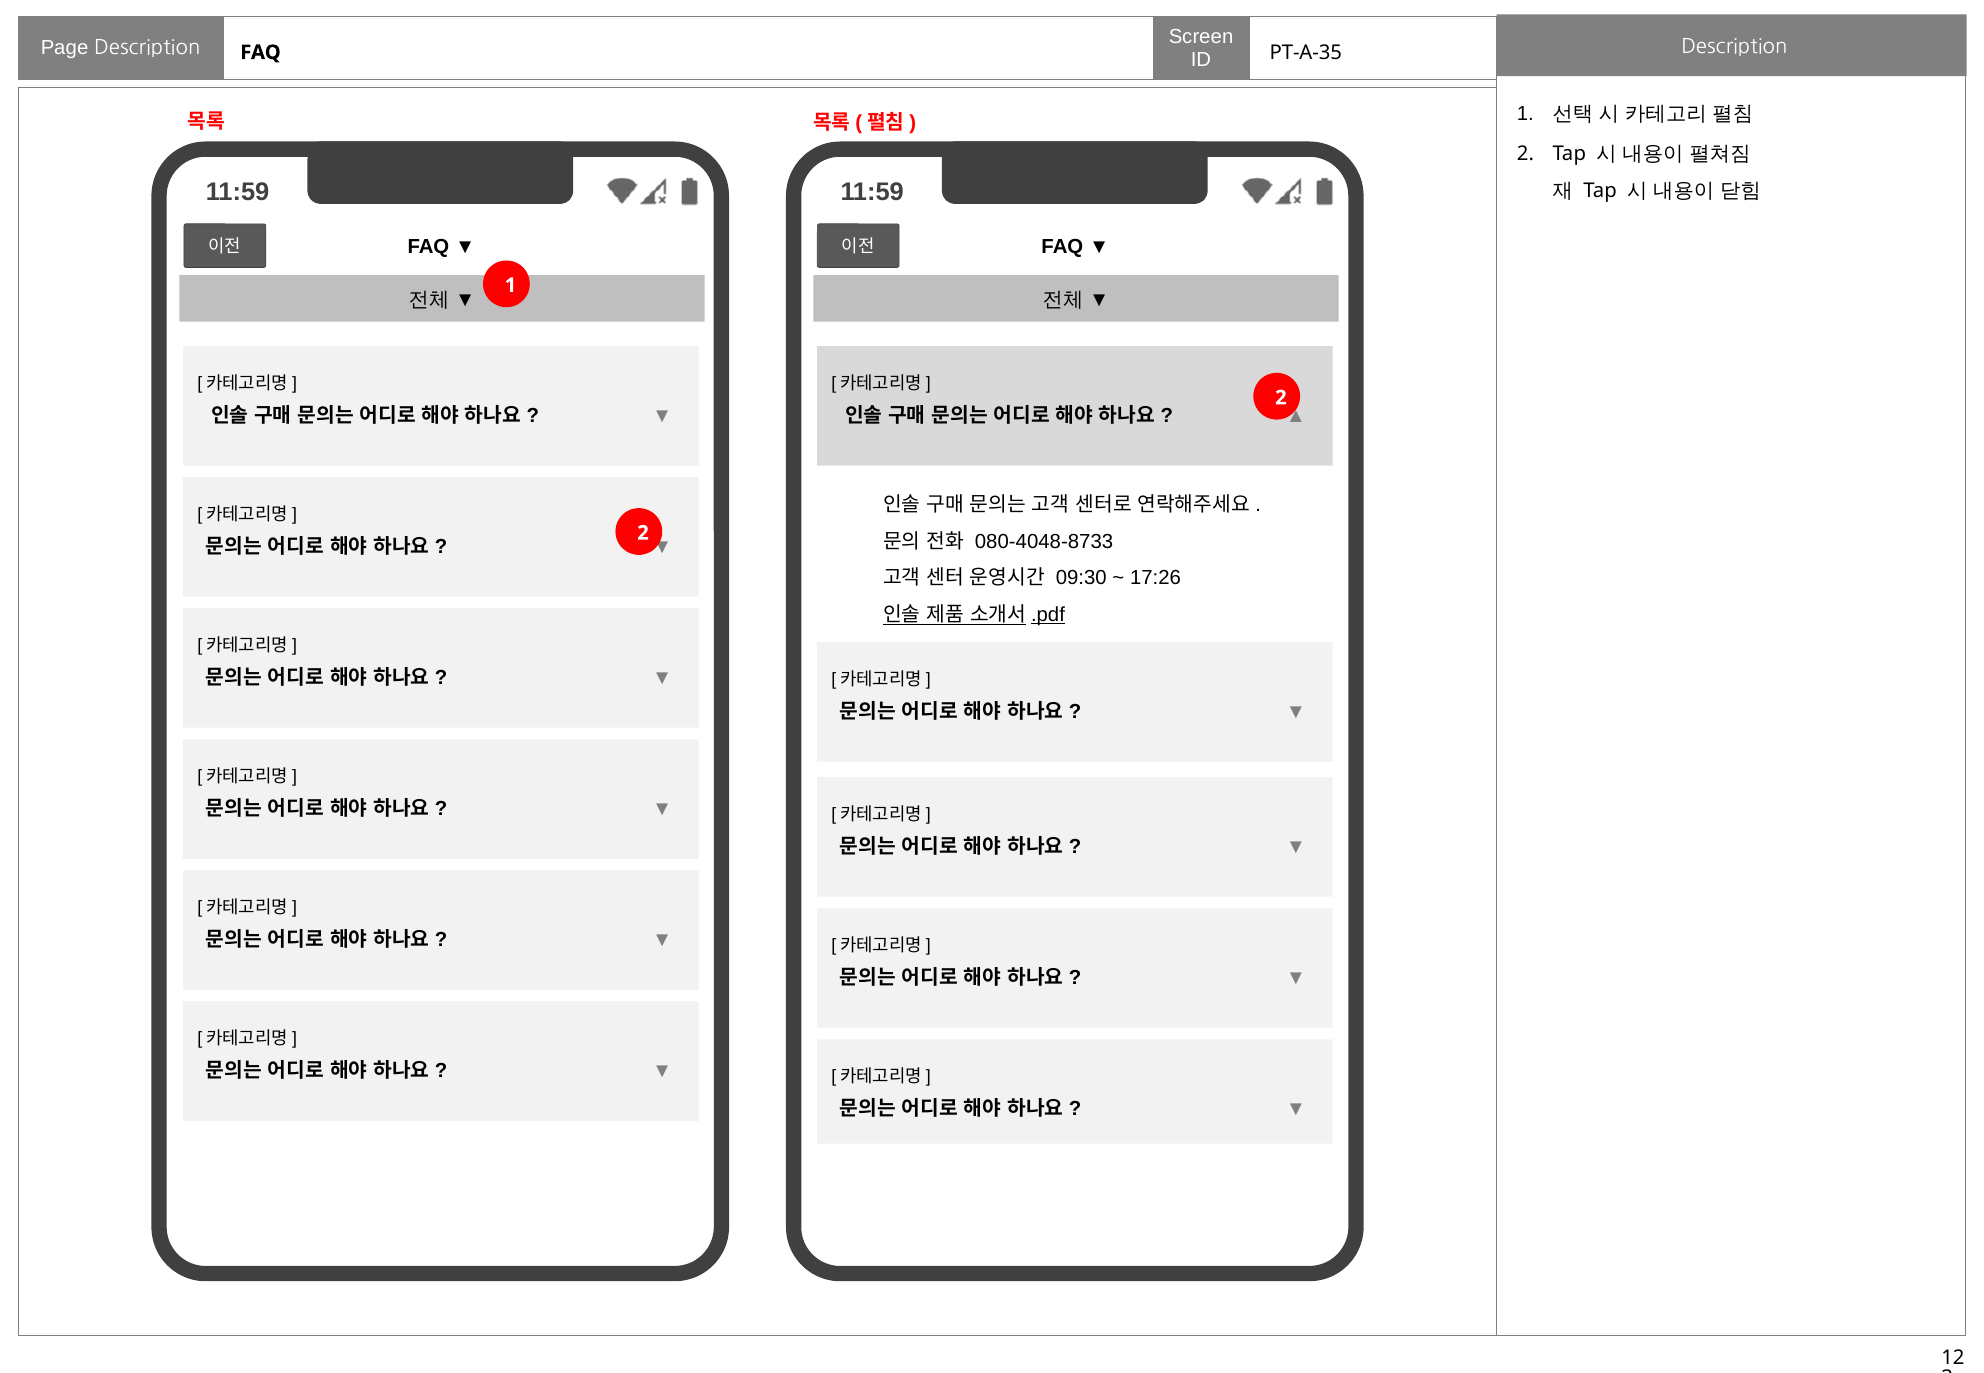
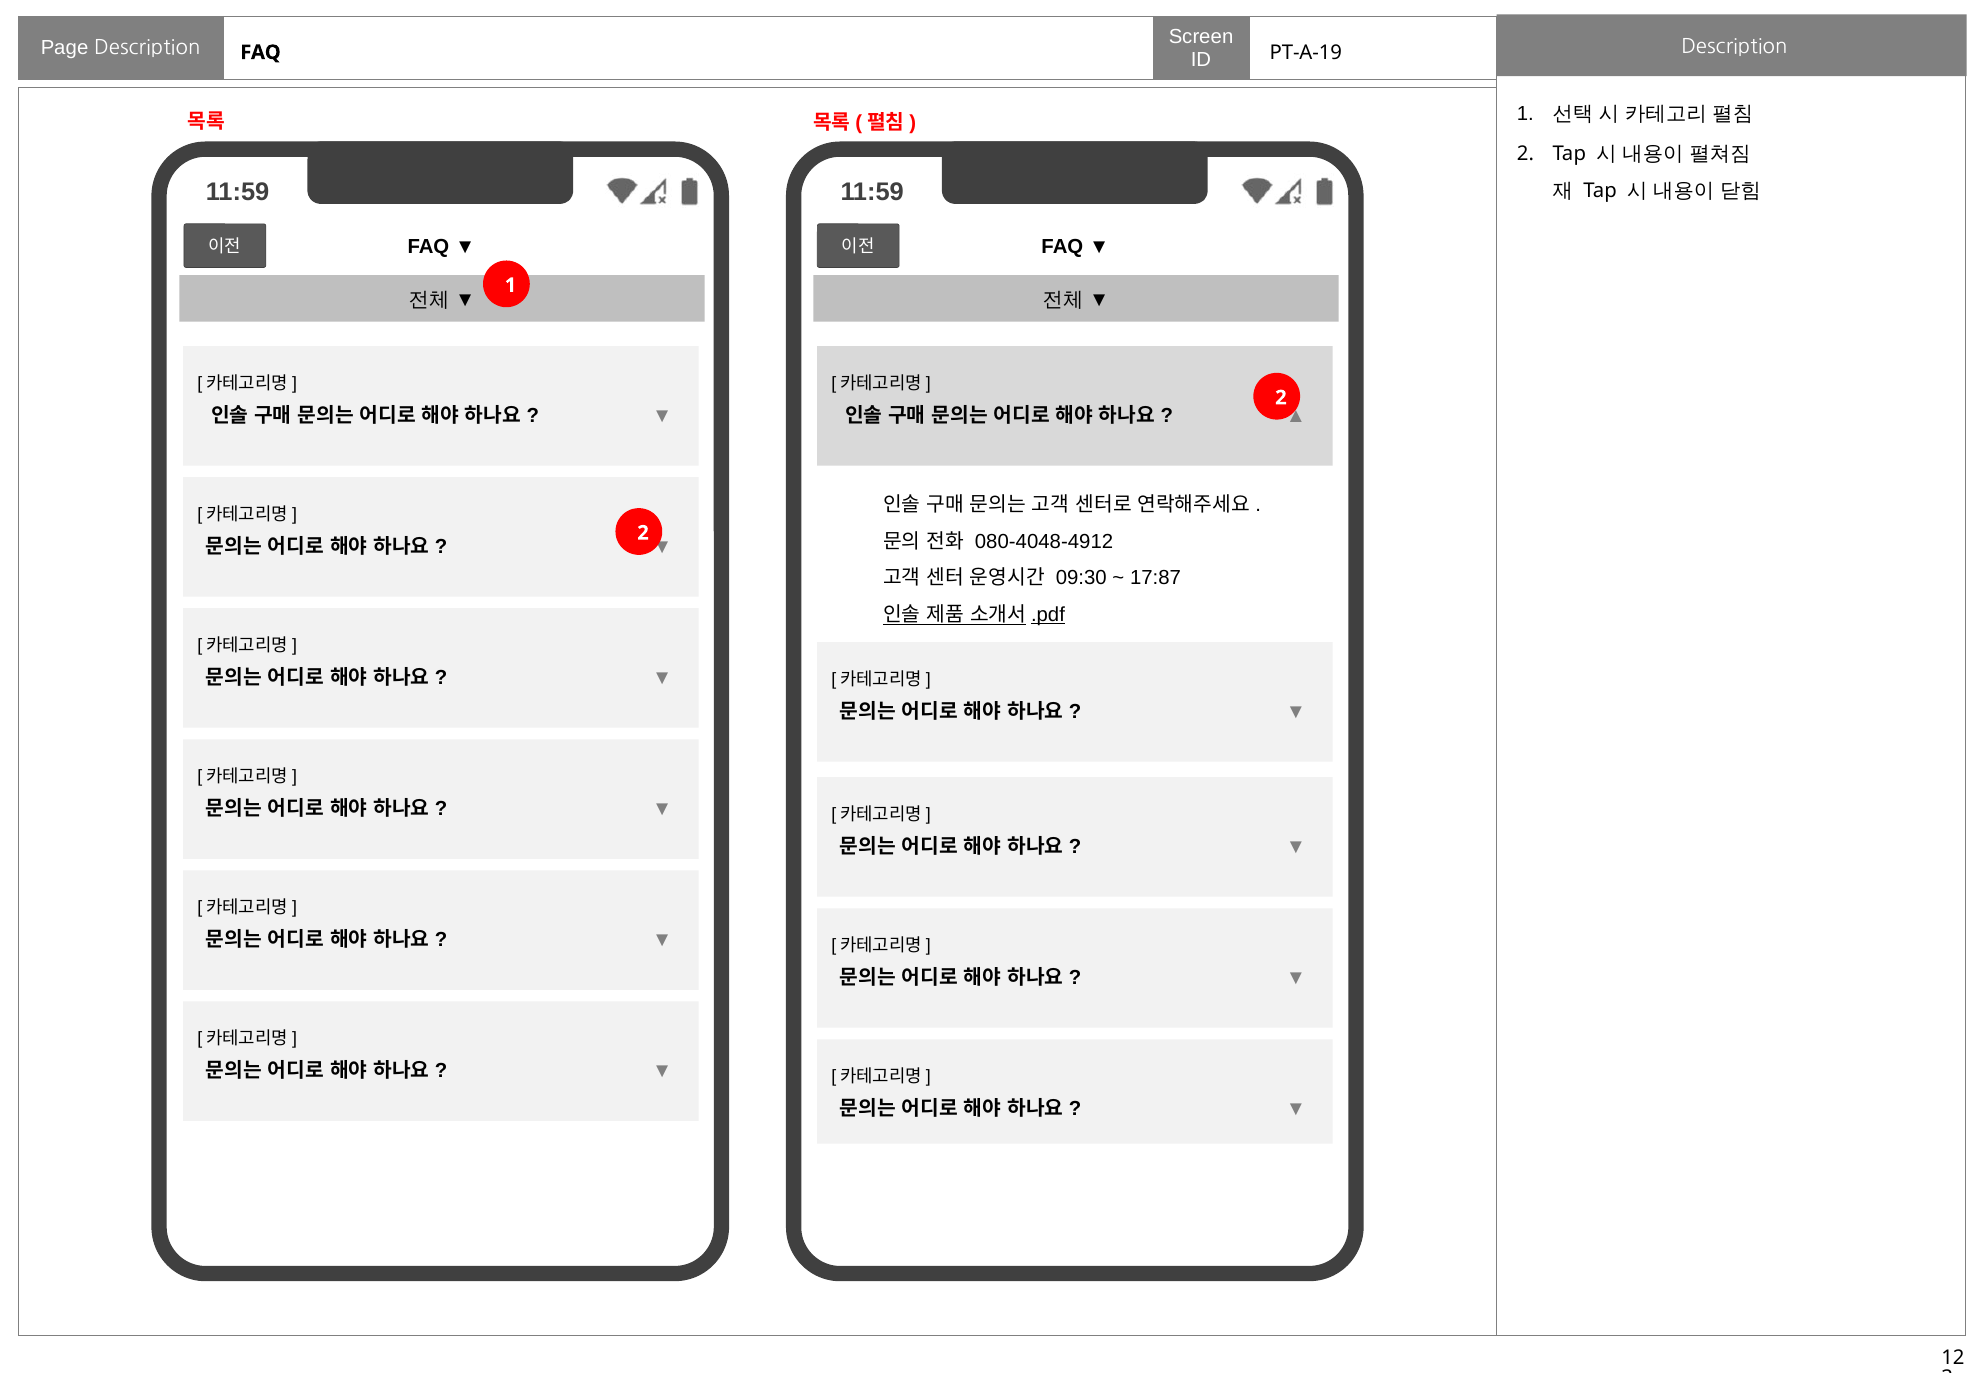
PT-A-35: PT-A-35 -> PT-A-19
080-4048-8733: 080-4048-8733 -> 080-4048-4912
17:26: 17:26 -> 17:87
